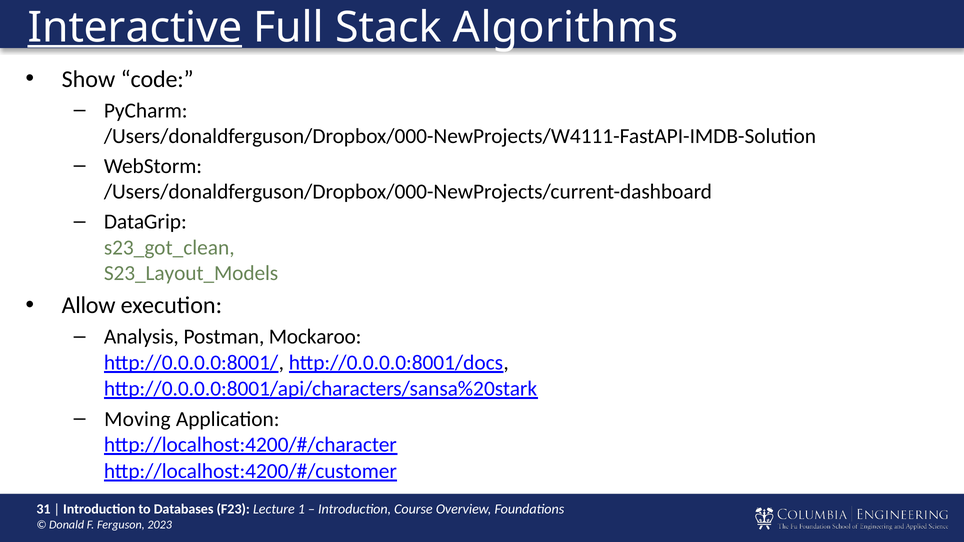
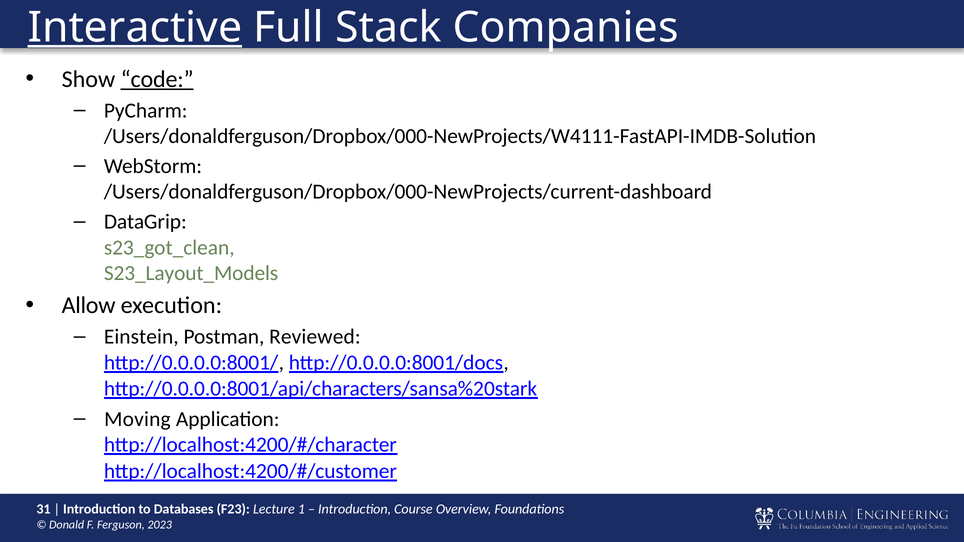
Algorithms: Algorithms -> Companies
code underline: none -> present
Analysis: Analysis -> Einstein
Mockaroo: Mockaroo -> Reviewed
